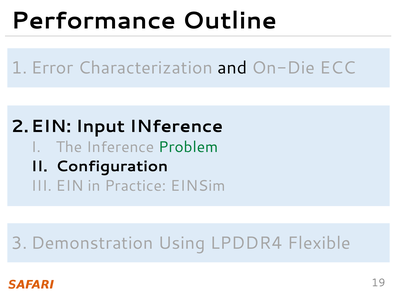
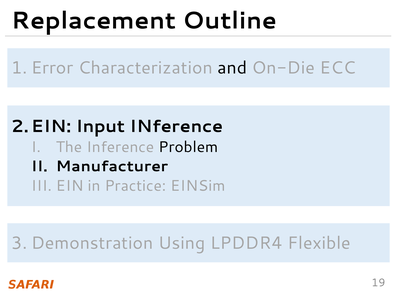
Performance: Performance -> Replacement
Problem colour: green -> black
Configuration: Configuration -> Manufacturer
